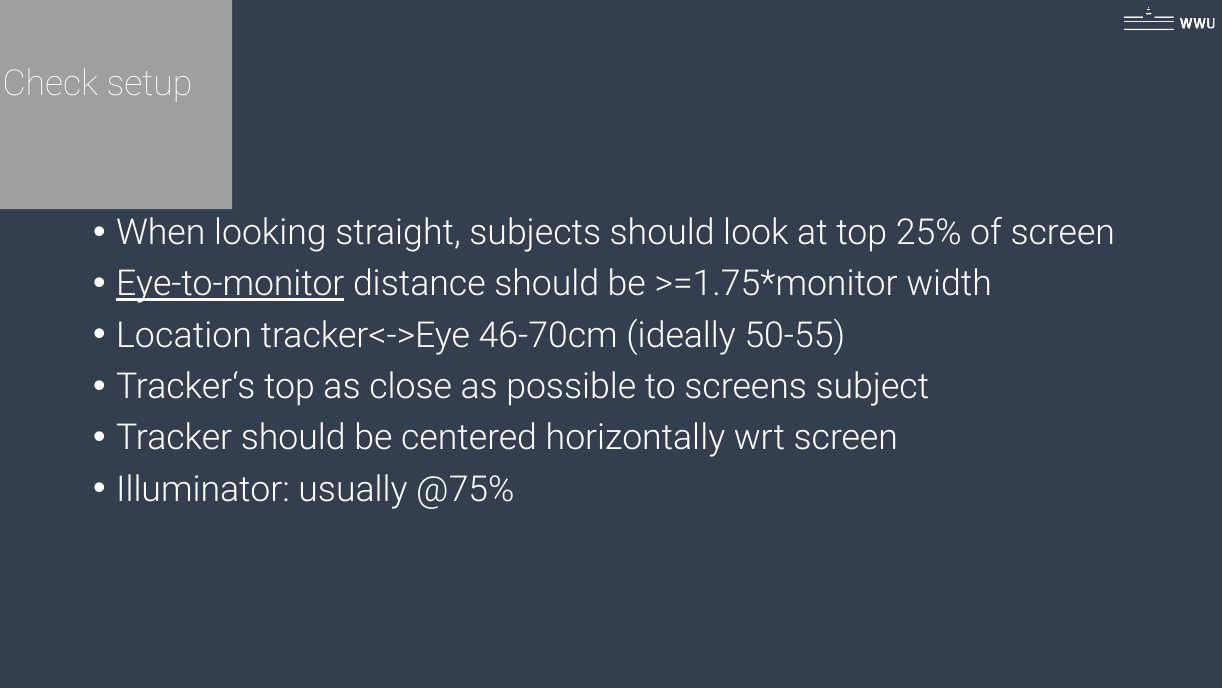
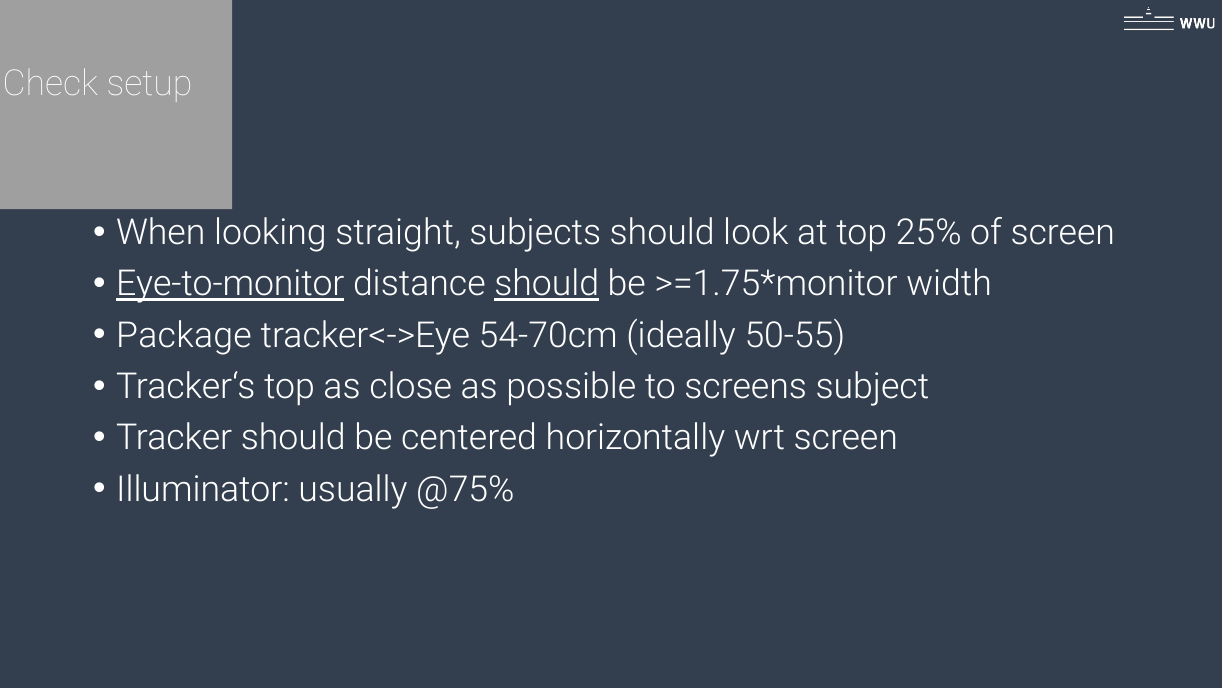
should at (547, 284) underline: none -> present
Location: Location -> Package
46-70cm: 46-70cm -> 54-70cm
